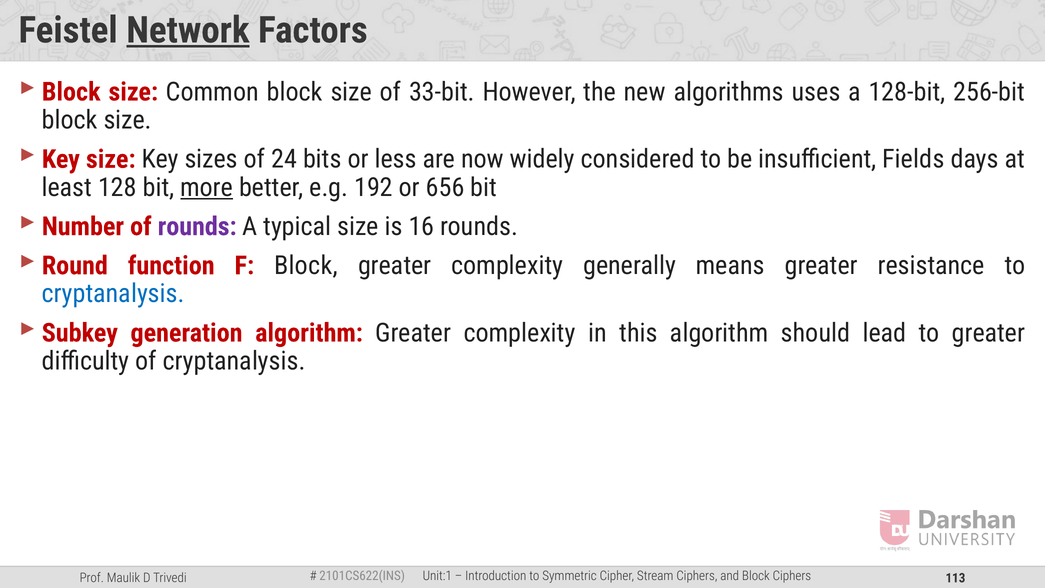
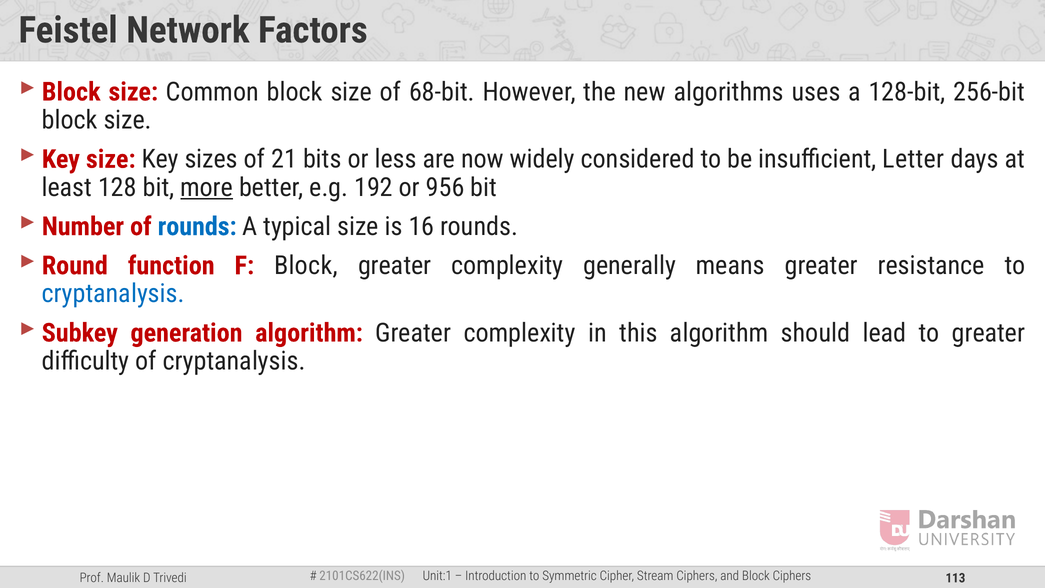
Network underline: present -> none
33-bit: 33-bit -> 68-bit
24: 24 -> 21
Fields: Fields -> Letter
656: 656 -> 956
rounds at (197, 226) colour: purple -> blue
